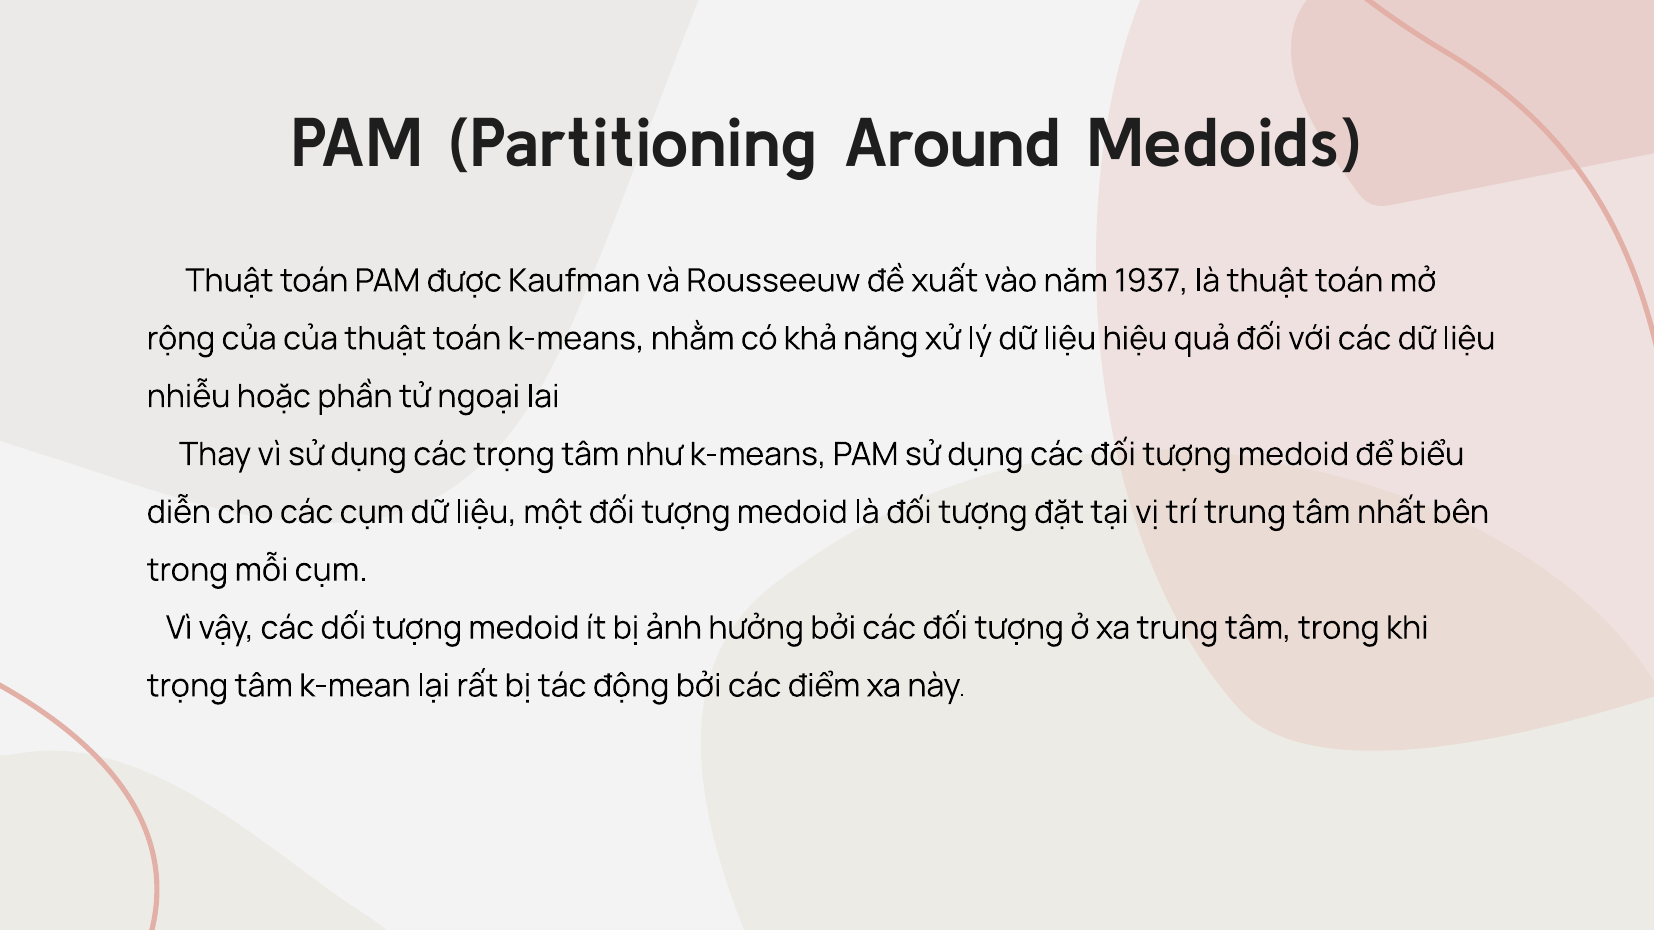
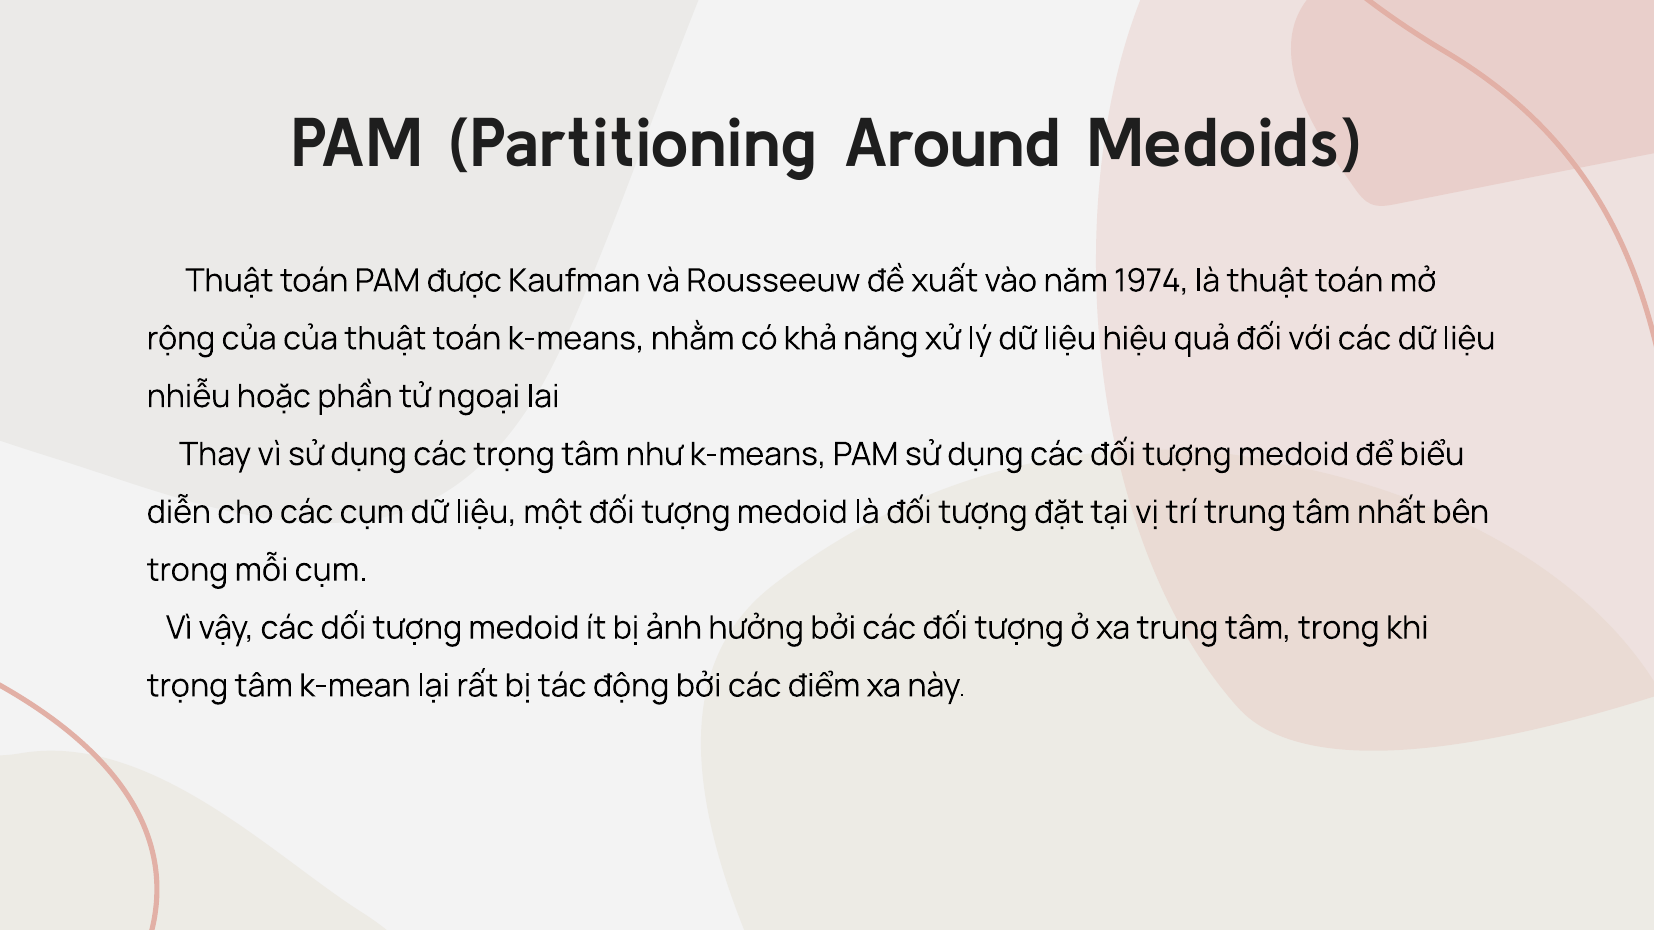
1937: 1937 -> 1974
